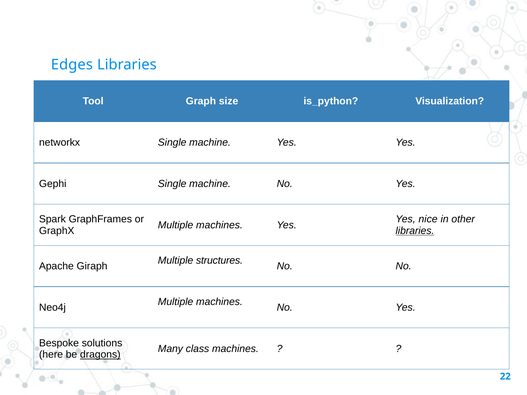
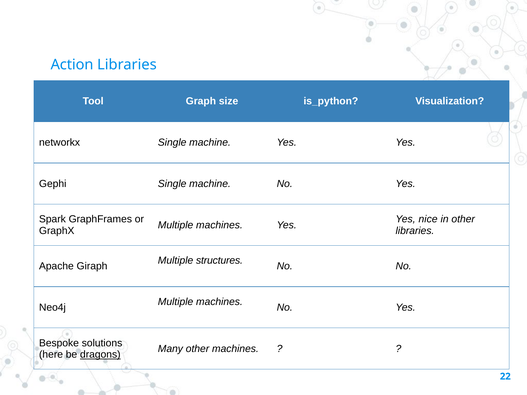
Edges: Edges -> Action
libraries at (415, 231) underline: present -> none
Many class: class -> other
